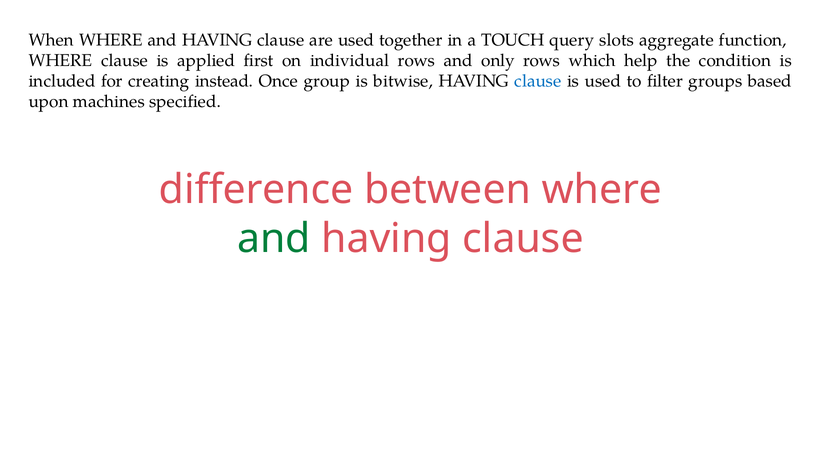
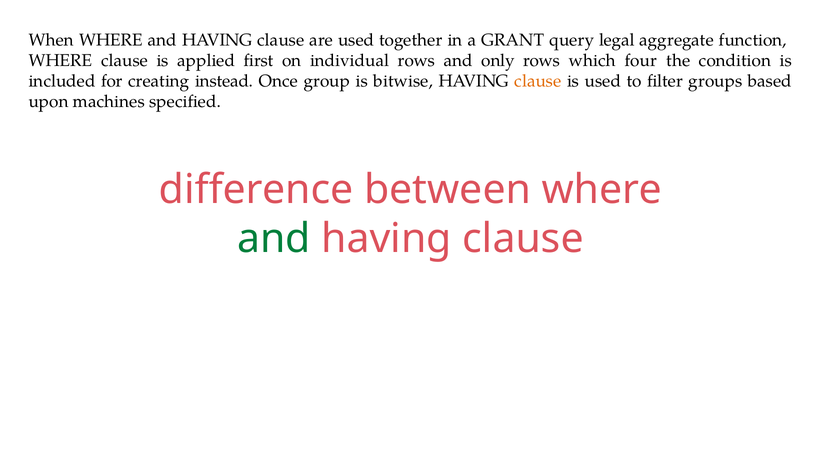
TOUCH: TOUCH -> GRANT
slots: slots -> legal
help: help -> four
clause at (538, 81) colour: blue -> orange
